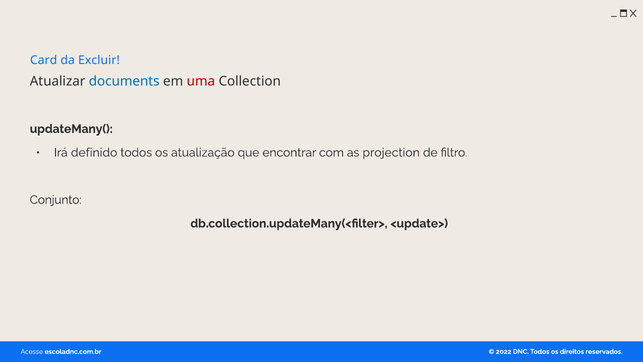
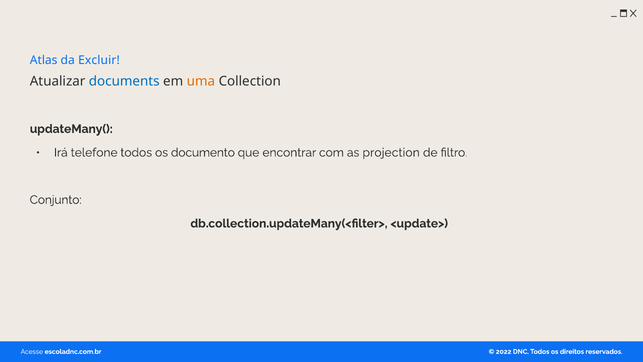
Card: Card -> Atlas
uma colour: red -> orange
definido: definido -> telefone
atualização: atualização -> documento
